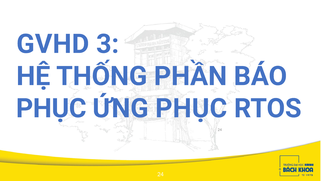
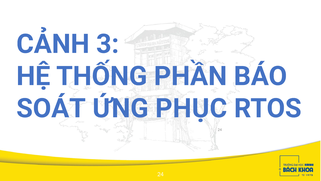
GVHD: GVHD -> CẢNH
PHỤC at (51, 108): PHỤC -> SOÁT
